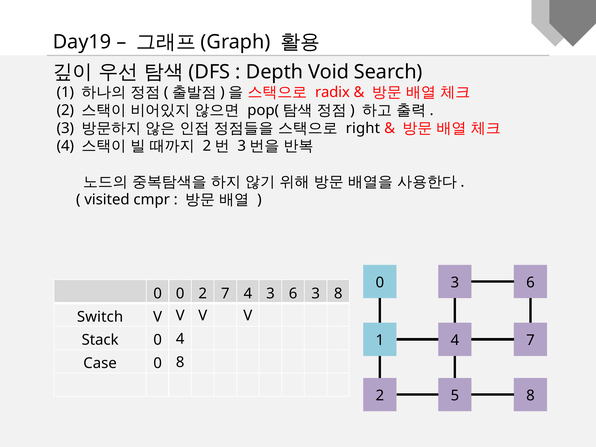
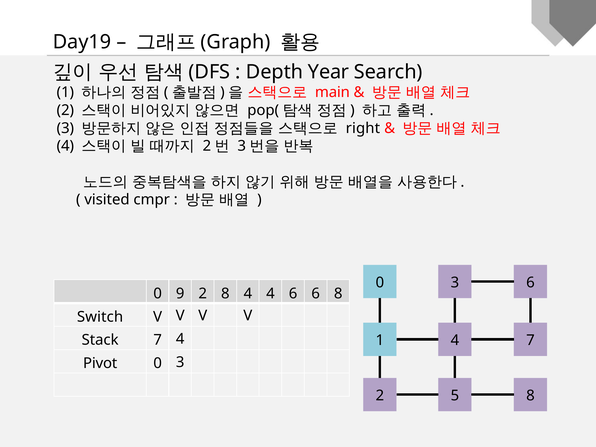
Void: Void -> Year
radix: radix -> main
0 0: 0 -> 9
2 7: 7 -> 8
4 3: 3 -> 4
6 3: 3 -> 6
Stack 0: 0 -> 7
Case: Case -> Pivot
0 8: 8 -> 3
